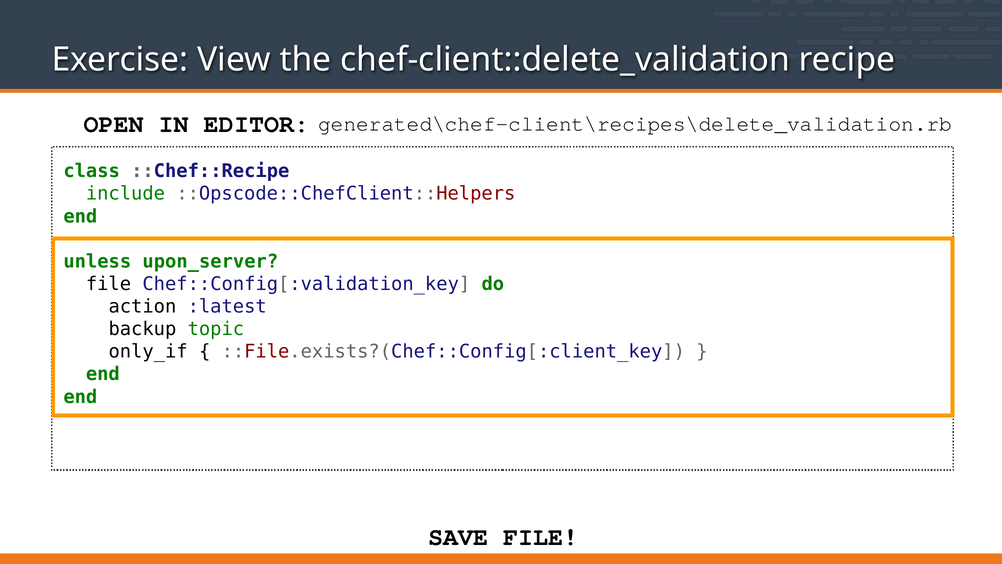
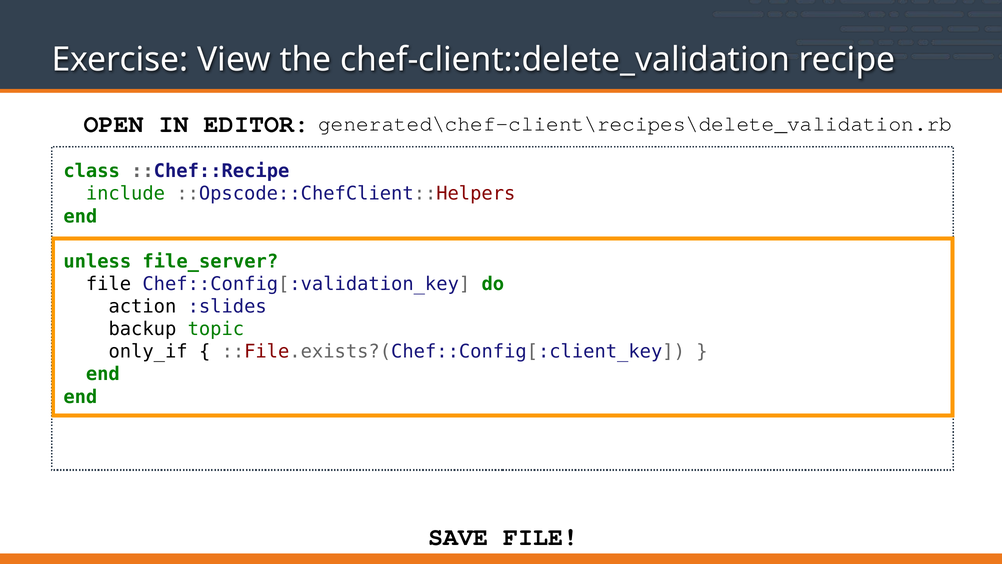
upon_server: upon_server -> file_server
:latest: :latest -> :slides
